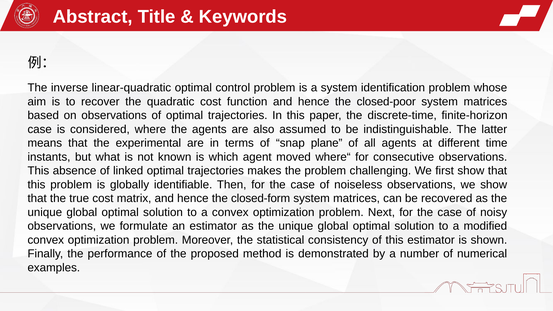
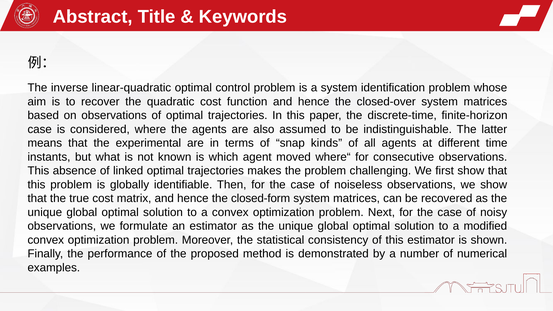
closed-poor: closed-poor -> closed-over
plane: plane -> kinds
